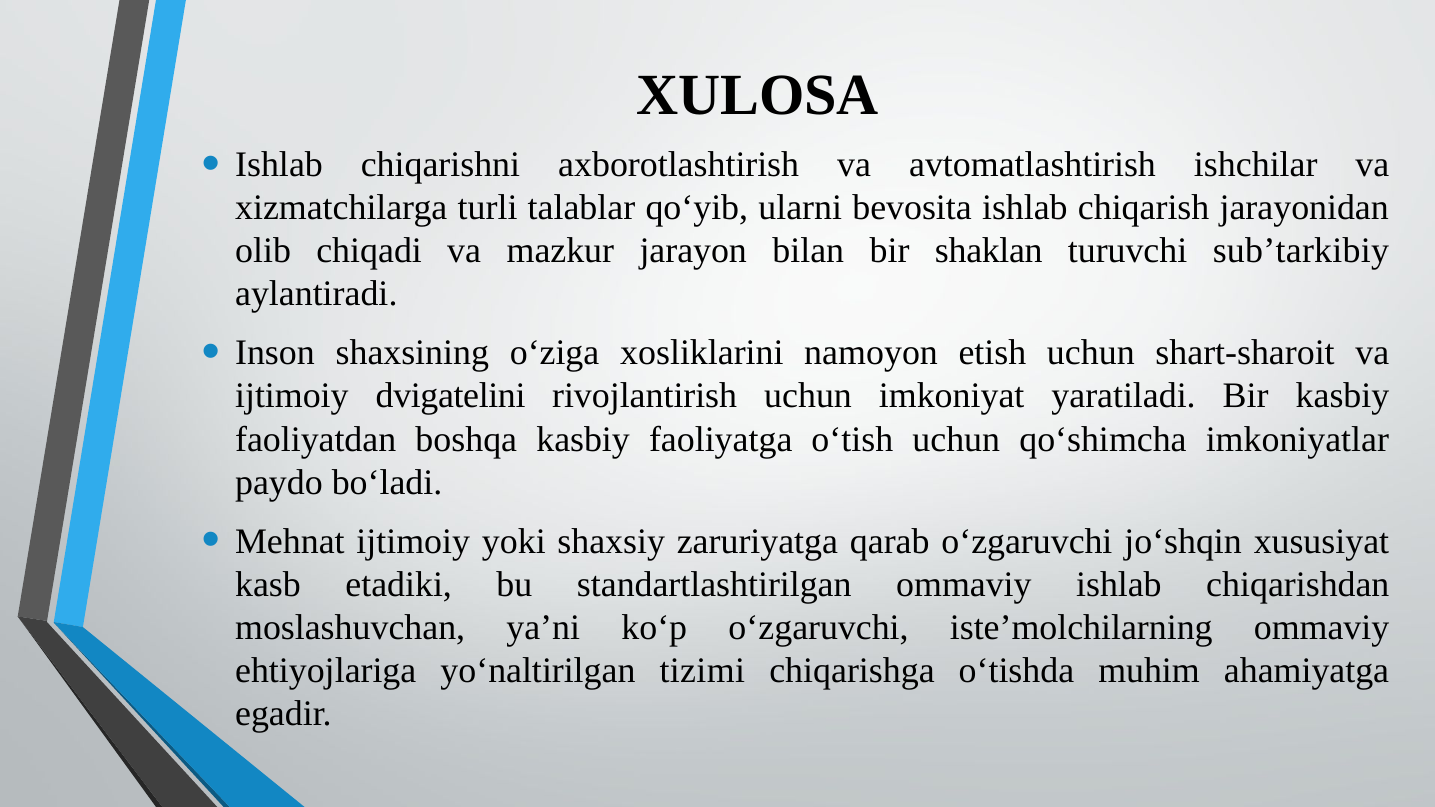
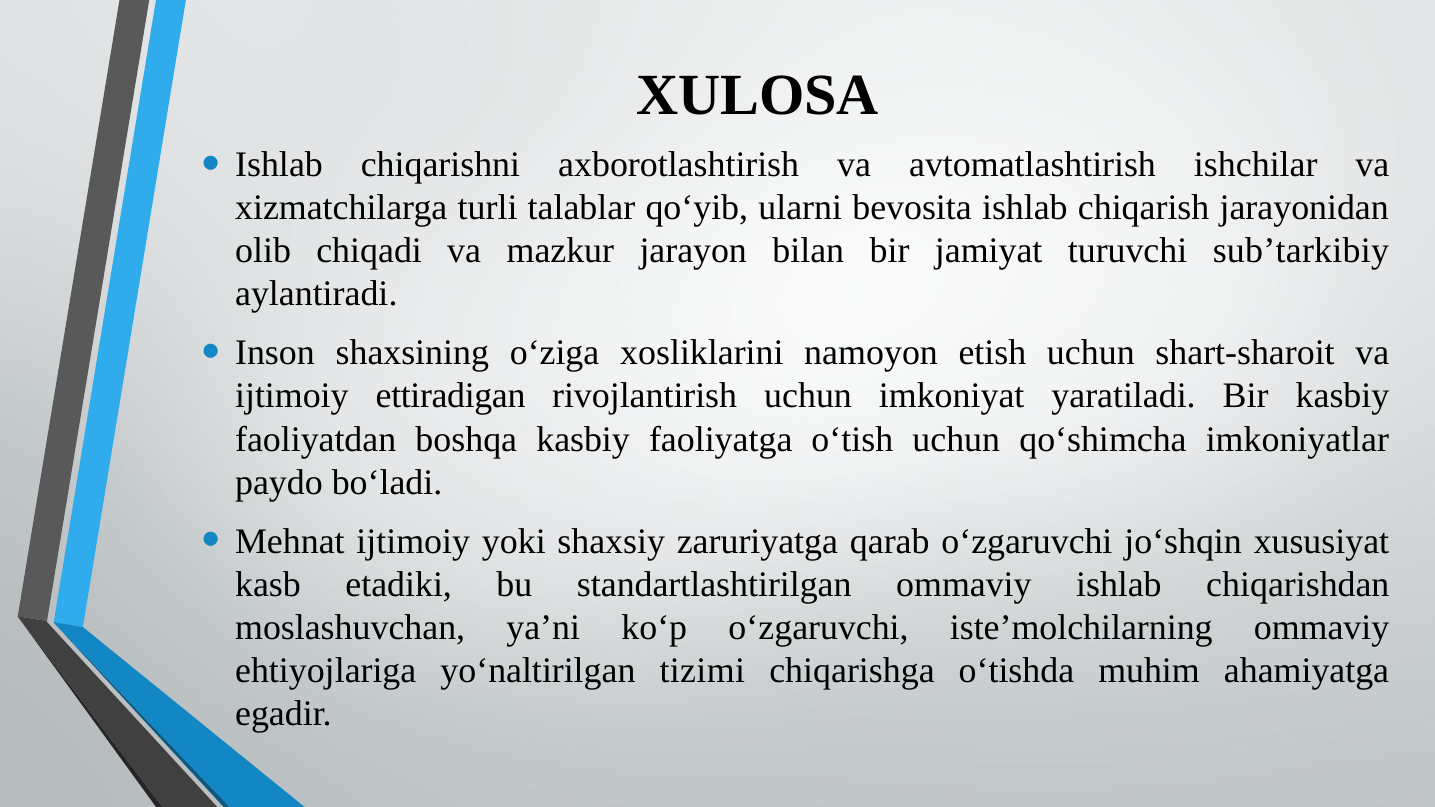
shaklan: shaklan -> jamiyat
dvigatelini: dvigatelini -> ettiradigan
